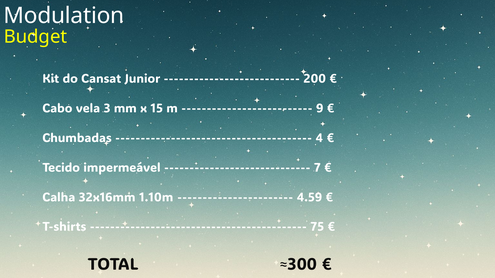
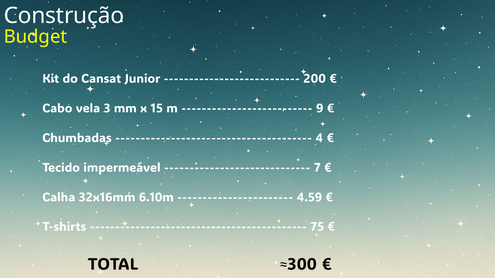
Modulation: Modulation -> Construção
1.10m: 1.10m -> 6.10m
